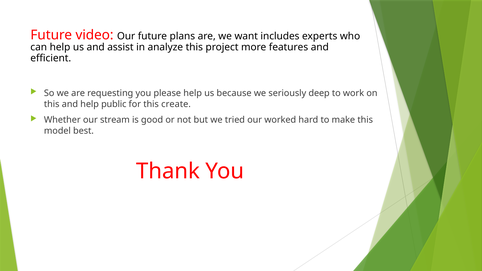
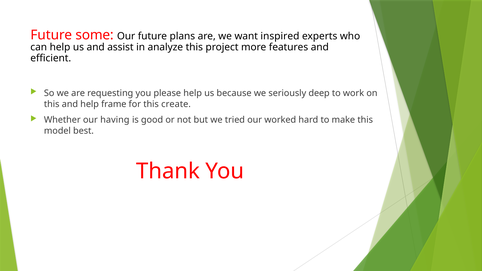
video: video -> some
includes: includes -> inspired
public: public -> frame
stream: stream -> having
